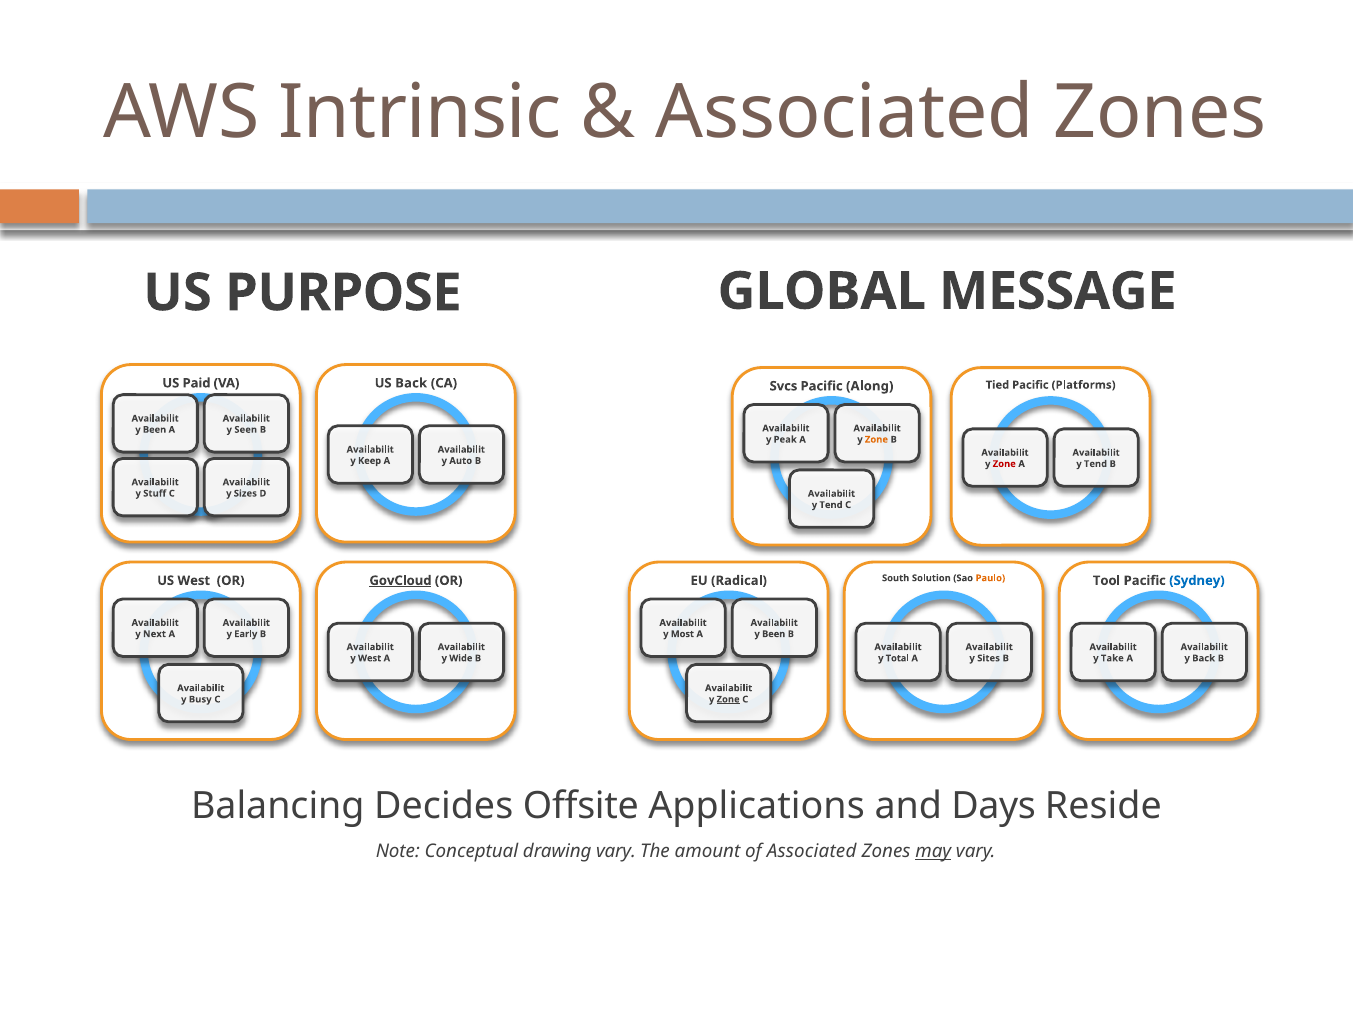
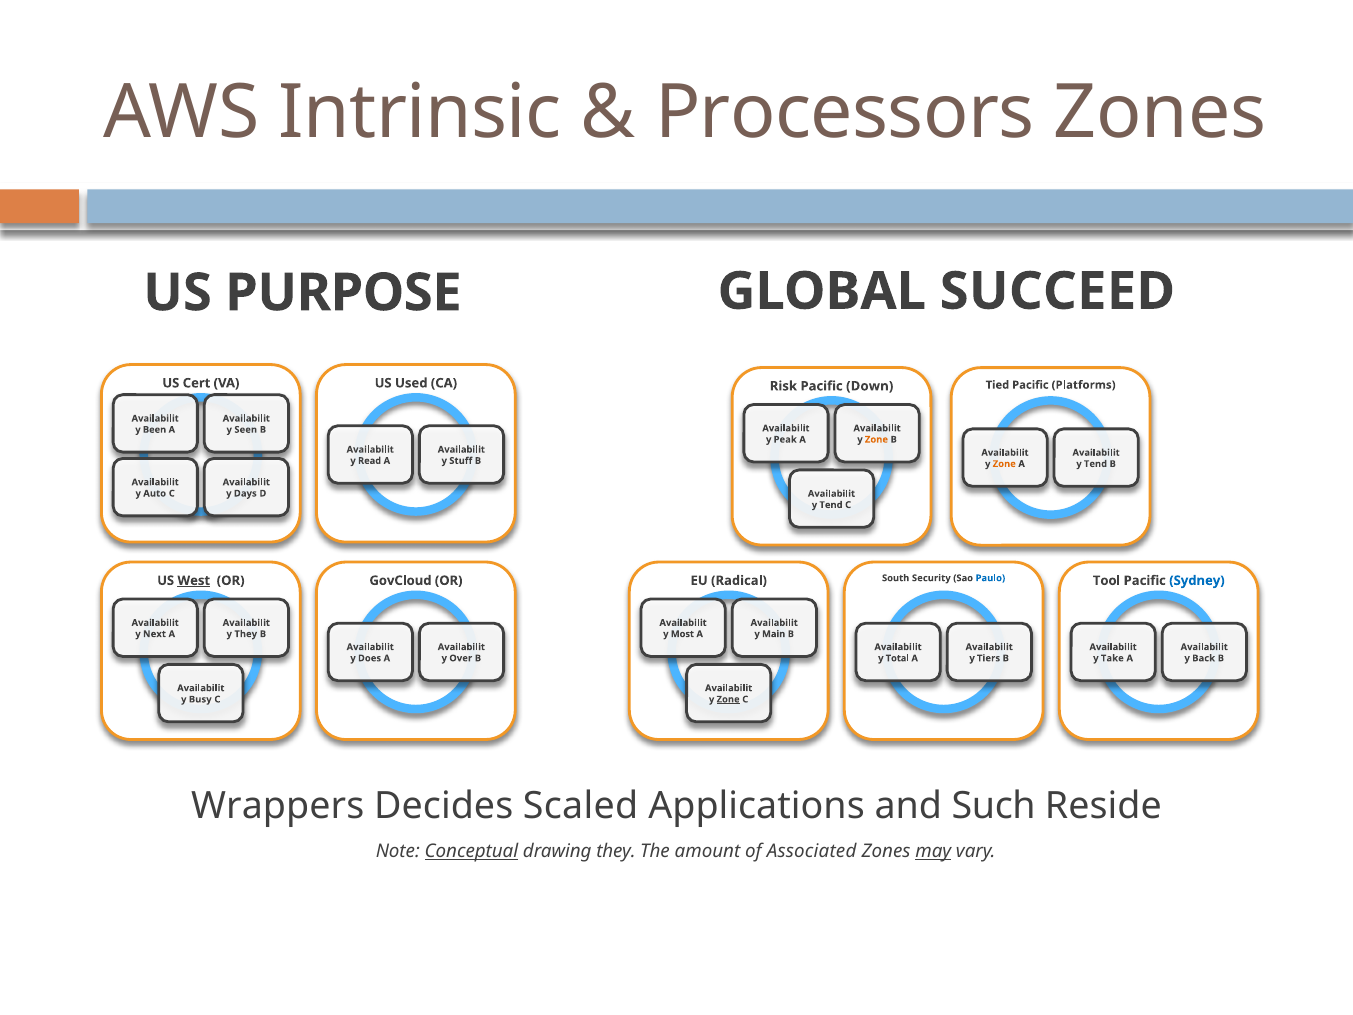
Associated at (845, 112): Associated -> Processors
MESSAGE: MESSAGE -> SUCCEED
Paid: Paid -> Cert
US Back: Back -> Used
Svcs: Svcs -> Risk
Along: Along -> Down
Keep: Keep -> Read
Auto: Auto -> Stuff
Zone at (1004, 464) colour: red -> orange
Stuff: Stuff -> Auto
Sizes: Sizes -> Days
Solution: Solution -> Security
Paulo colour: orange -> blue
West at (194, 580) underline: none -> present
GovCloud underline: present -> none
Early at (246, 634): Early -> They
Been at (774, 634): Been -> Main
West at (370, 658): West -> Does
Wide: Wide -> Over
Sites: Sites -> Tiers
Balancing: Balancing -> Wrappers
Offsite: Offsite -> Scaled
Days: Days -> Such
Conceptual underline: none -> present
drawing vary: vary -> they
